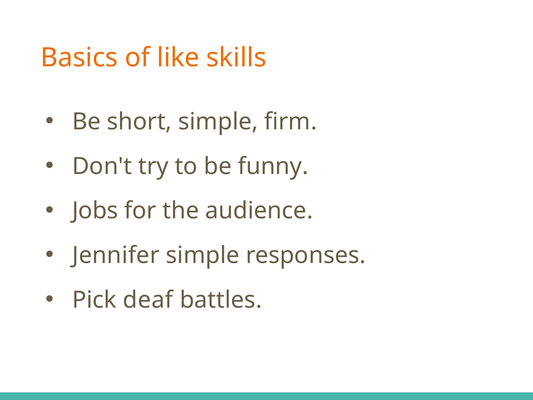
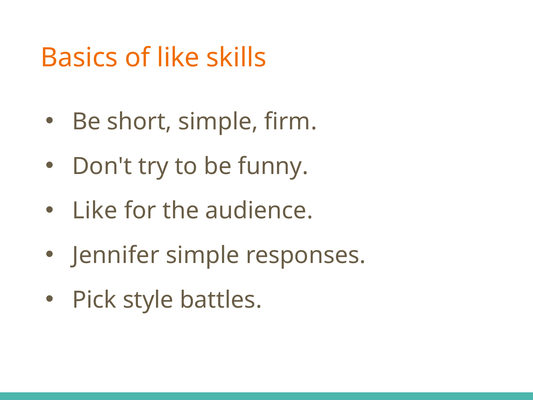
Jobs at (95, 211): Jobs -> Like
deaf: deaf -> style
